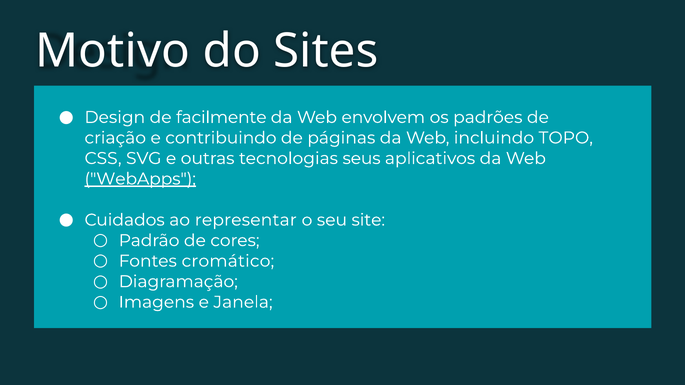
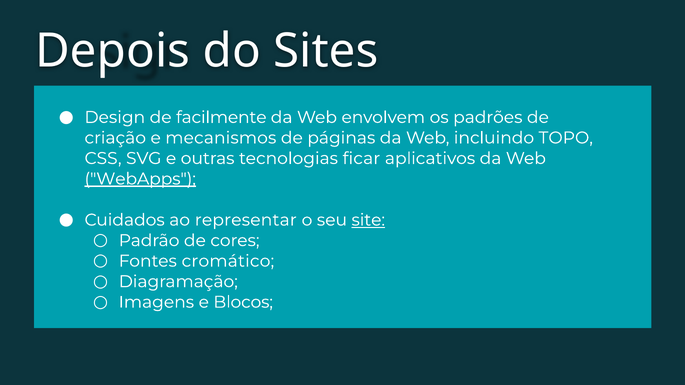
Motivo: Motivo -> Depois
contribuindo: contribuindo -> mecanismos
seus: seus -> ficar
site underline: none -> present
Janela: Janela -> Blocos
